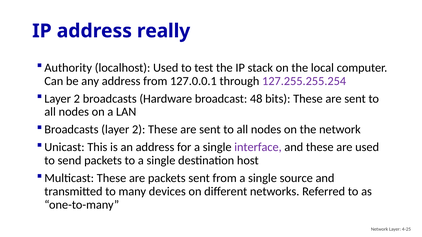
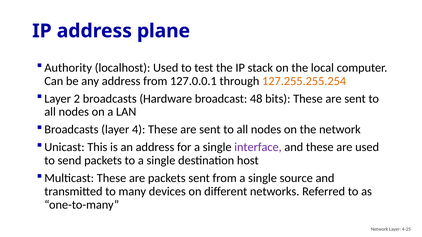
really: really -> plane
127.255.255.254 colour: purple -> orange
Broadcasts layer 2: 2 -> 4
